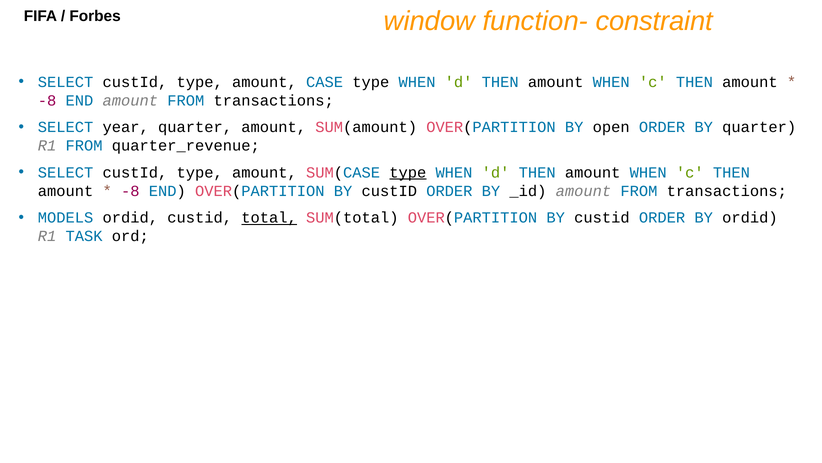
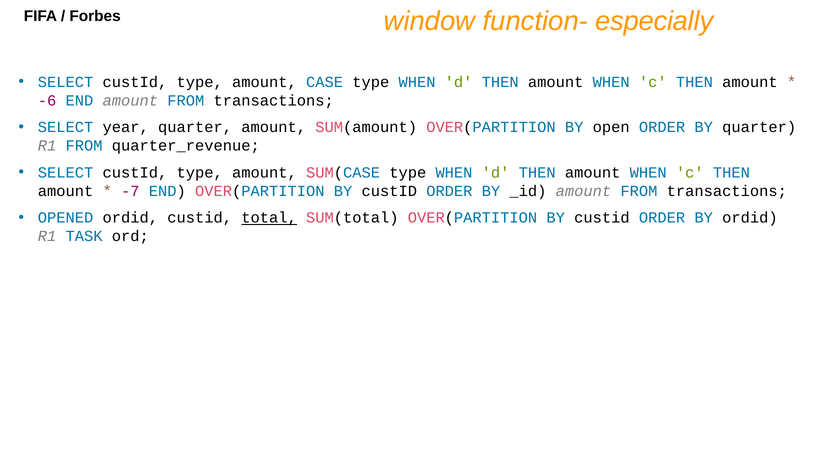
constraint: constraint -> especially
-8 at (47, 100): -8 -> -6
type at (408, 172) underline: present -> none
-8 at (130, 191): -8 -> -7
MODELS: MODELS -> OPENED
